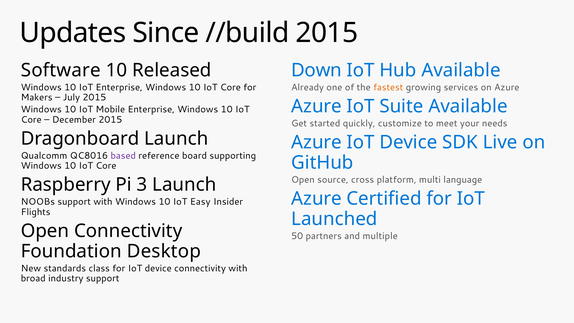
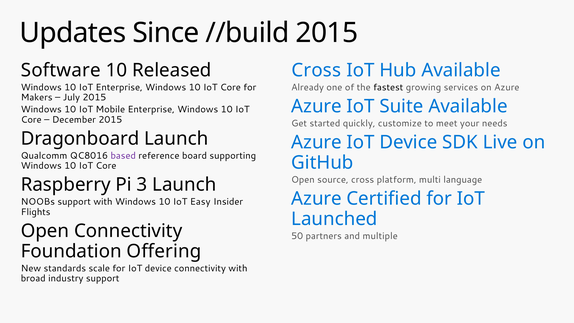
Down at (317, 70): Down -> Cross
fastest colour: orange -> black
Desktop: Desktop -> Offering
class: class -> scale
